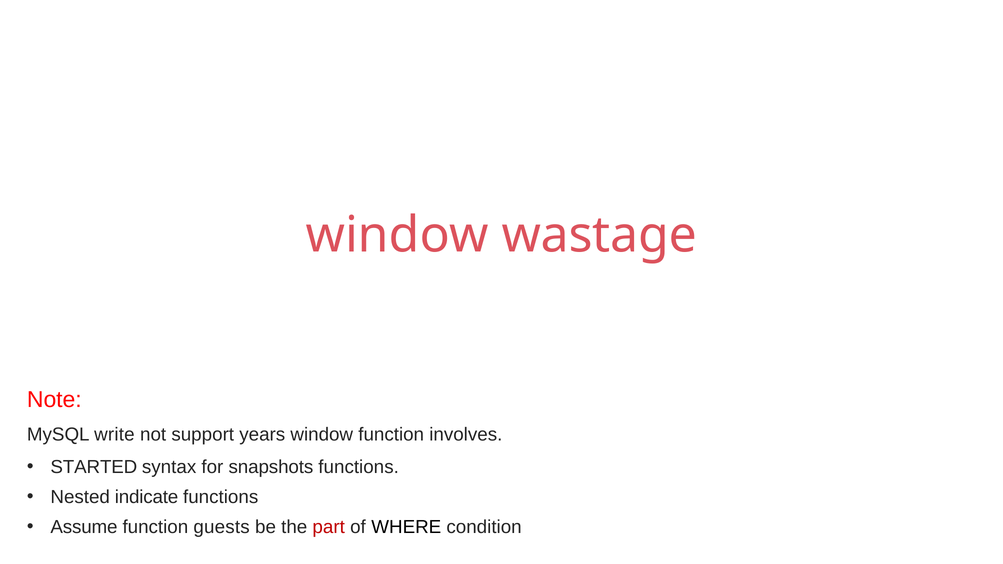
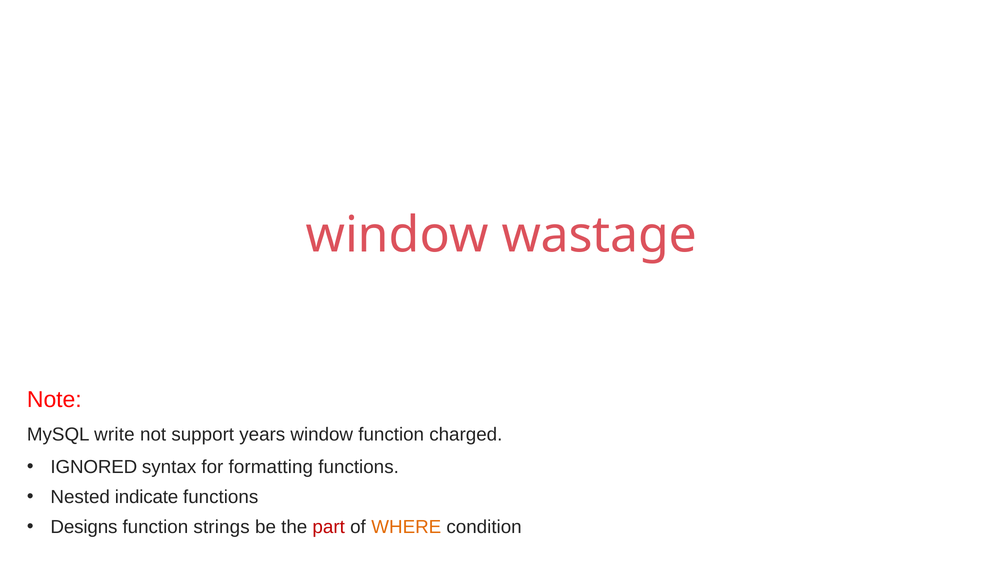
involves: involves -> charged
STARTED: STARTED -> IGNORED
snapshots: snapshots -> formatting
Assume: Assume -> Designs
guests: guests -> strings
WHERE colour: black -> orange
